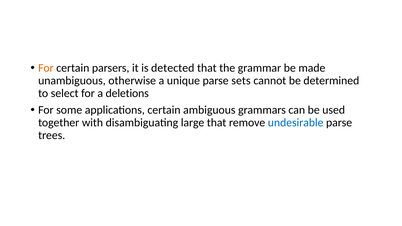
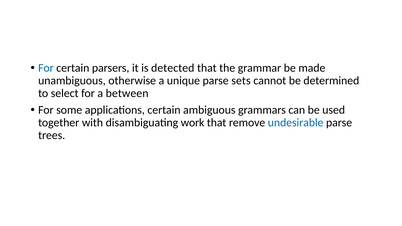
For at (46, 68) colour: orange -> blue
deletions: deletions -> between
large: large -> work
